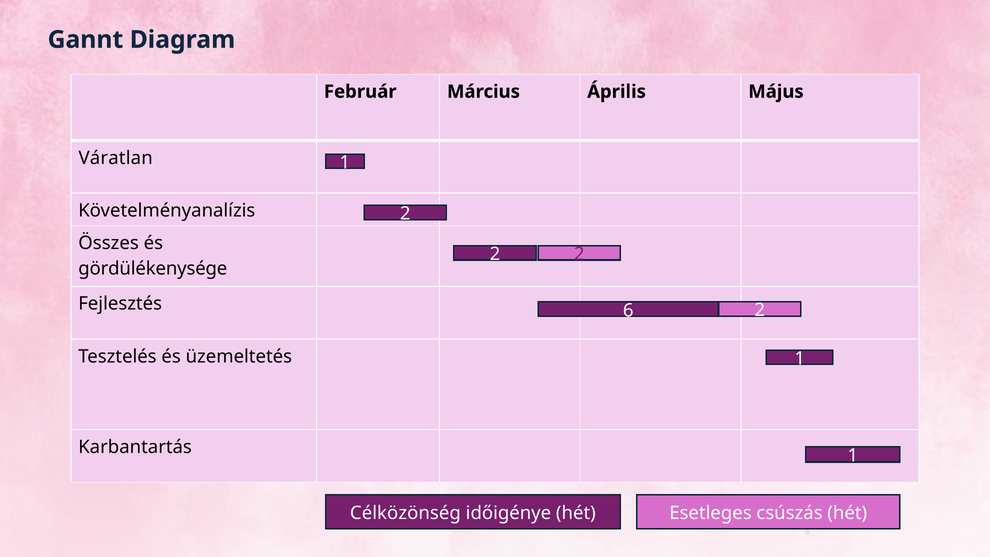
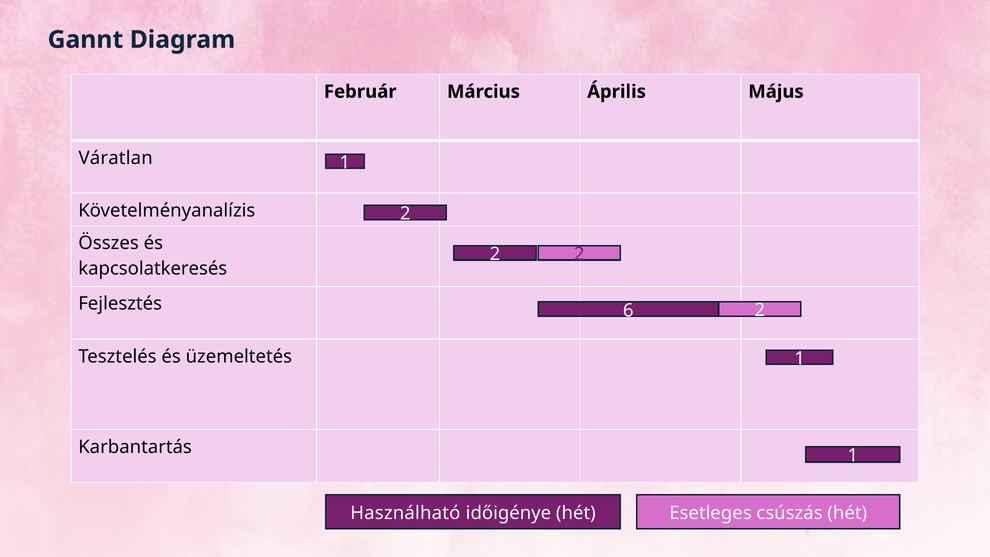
gördülékenysége: gördülékenysége -> kapcsolatkeresés
Célközönség: Célközönség -> Használható
